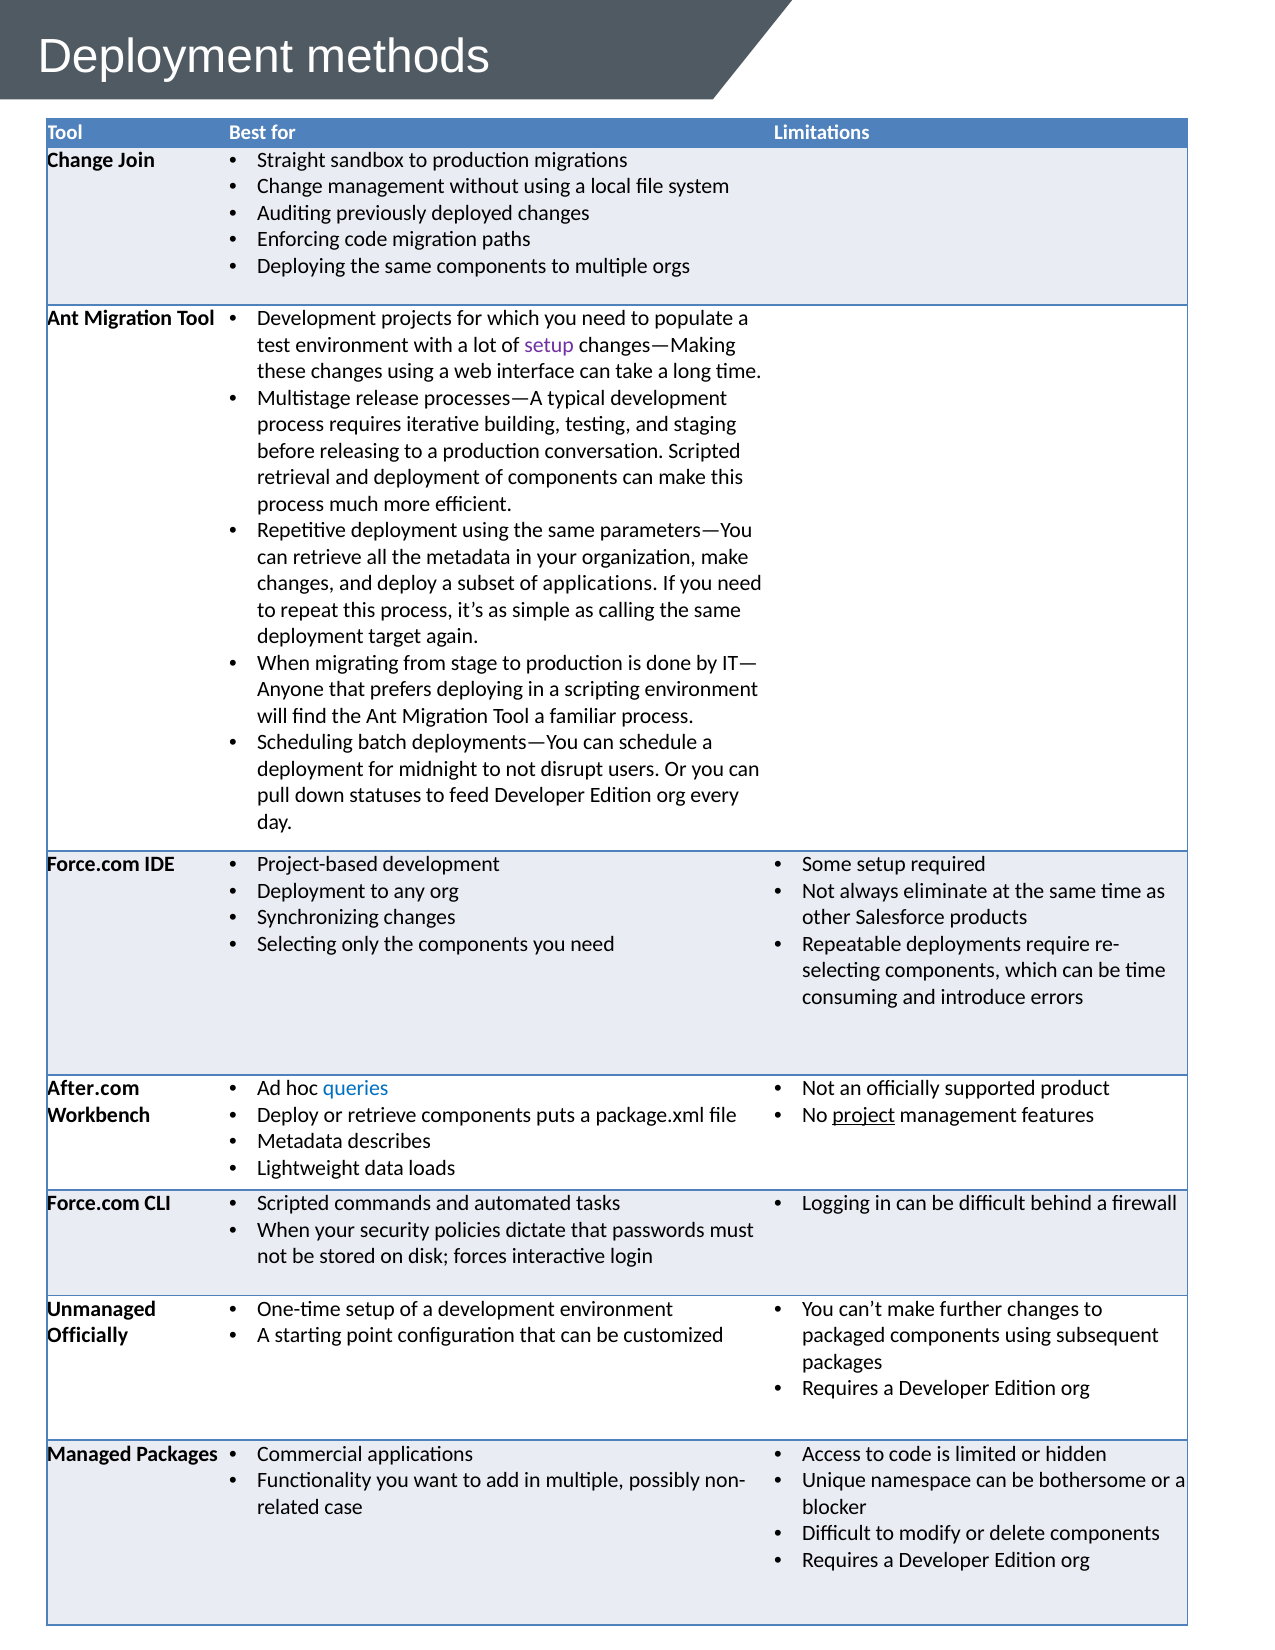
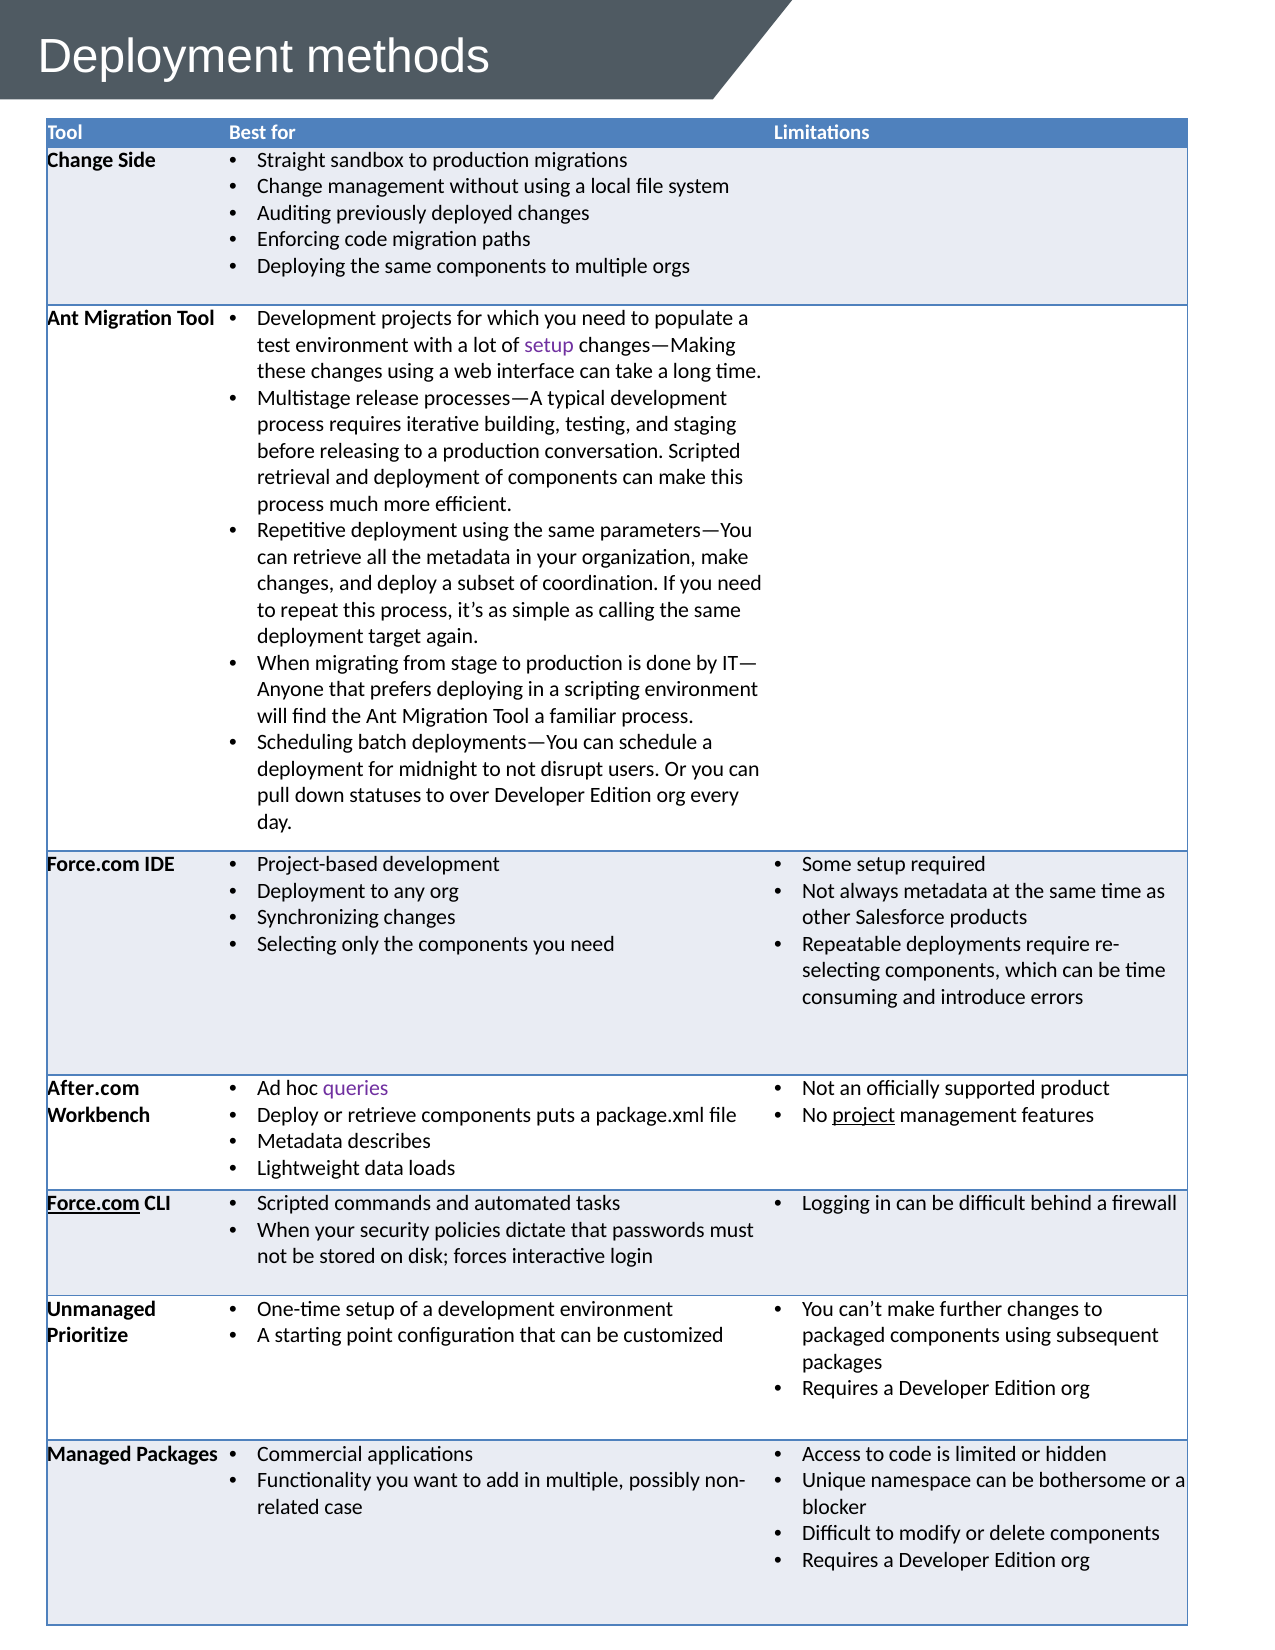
Join: Join -> Side
of applications: applications -> coordination
feed: feed -> over
always eliminate: eliminate -> metadata
queries colour: blue -> purple
Force.com at (93, 1203) underline: none -> present
Officially at (88, 1335): Officially -> Prioritize
